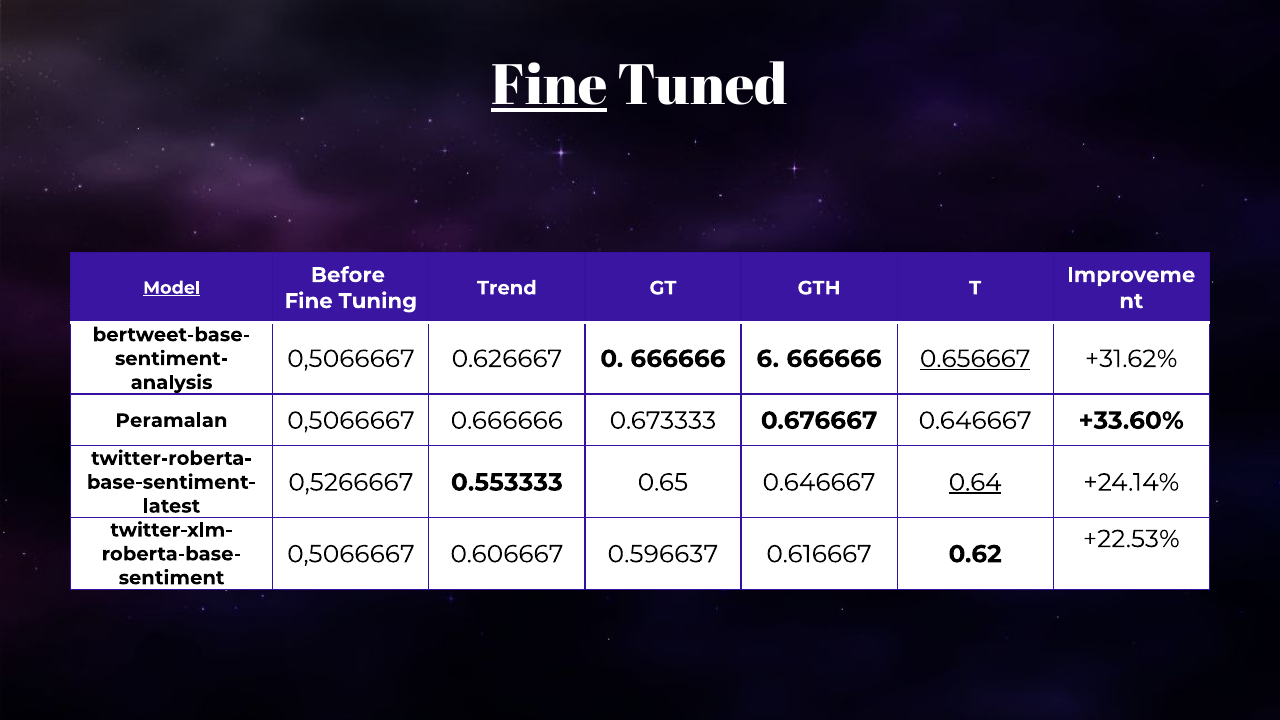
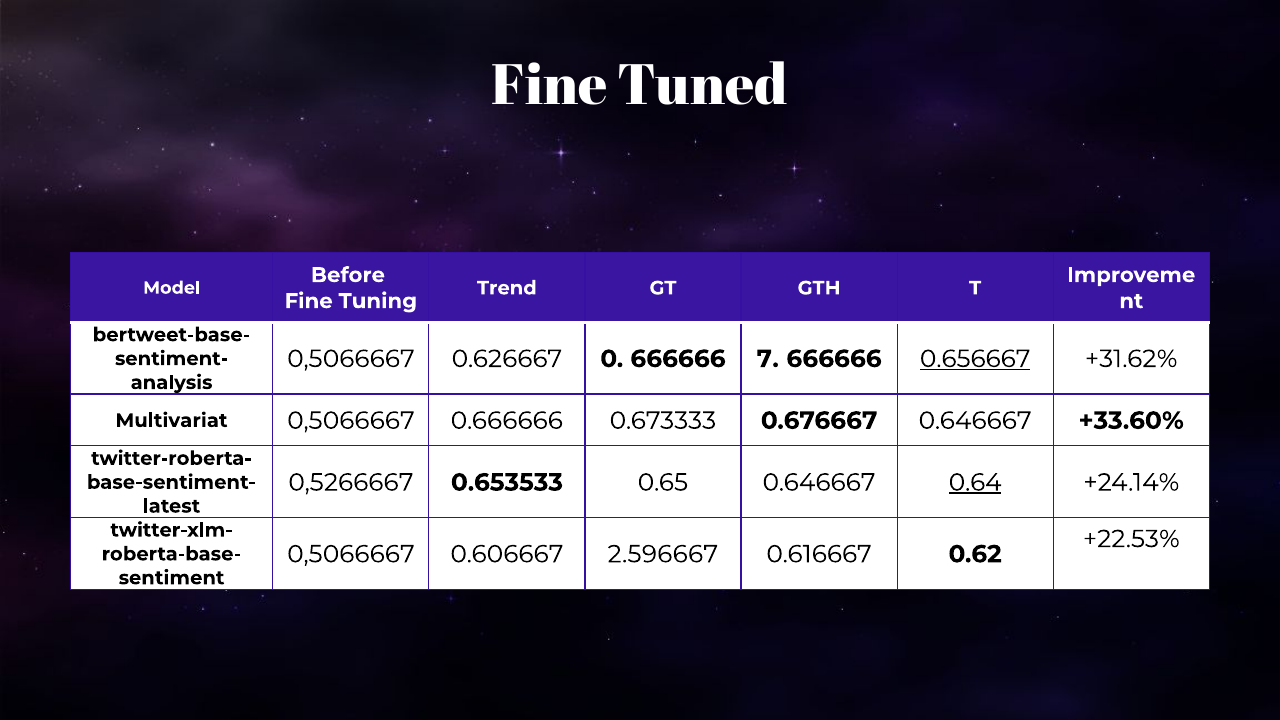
Fine at (549, 86) underline: present -> none
Model underline: present -> none
6: 6 -> 7
Peramalan: Peramalan -> Multivariat
0.553333: 0.553333 -> 0.653533
0.596637: 0.596637 -> 2.596667
